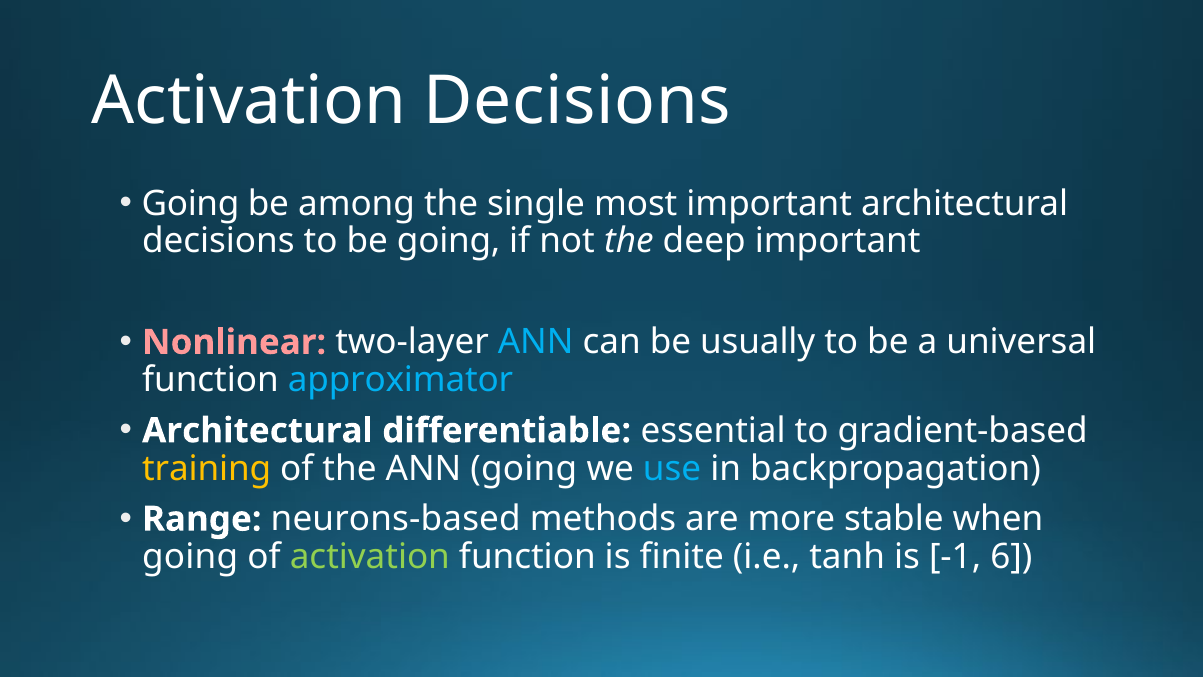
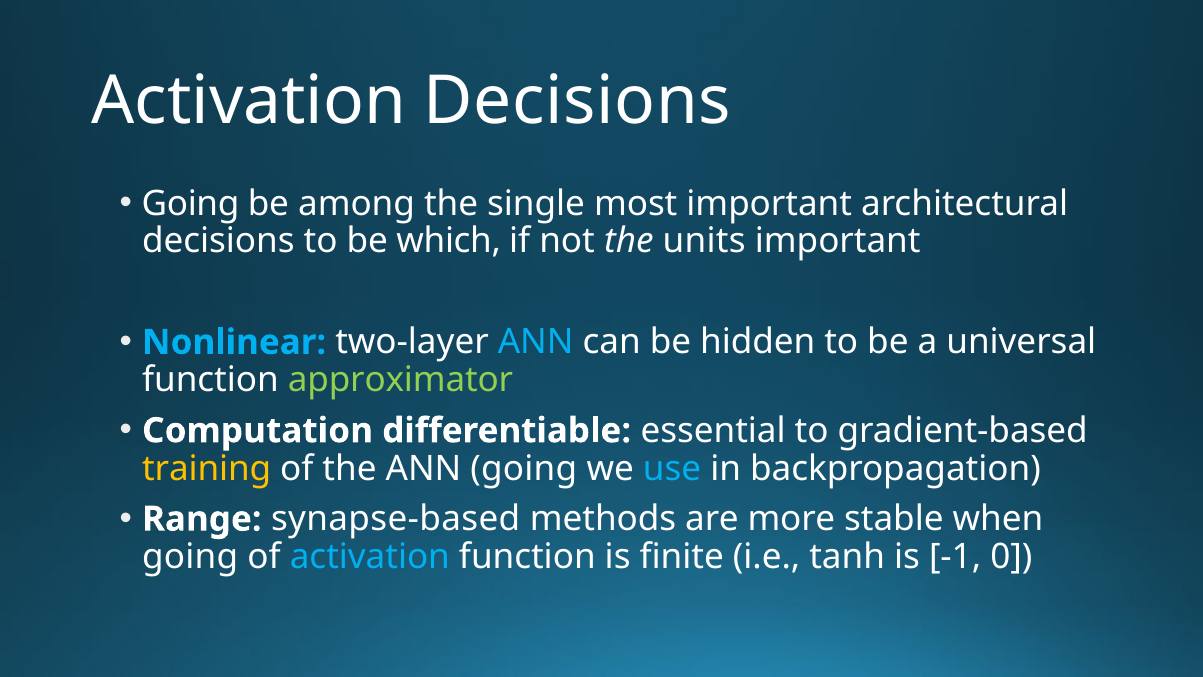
be going: going -> which
deep: deep -> units
Nonlinear colour: pink -> light blue
usually: usually -> hidden
approximator colour: light blue -> light green
Architectural at (258, 431): Architectural -> Computation
neurons-based: neurons-based -> synapse-based
activation at (370, 557) colour: light green -> light blue
6: 6 -> 0
